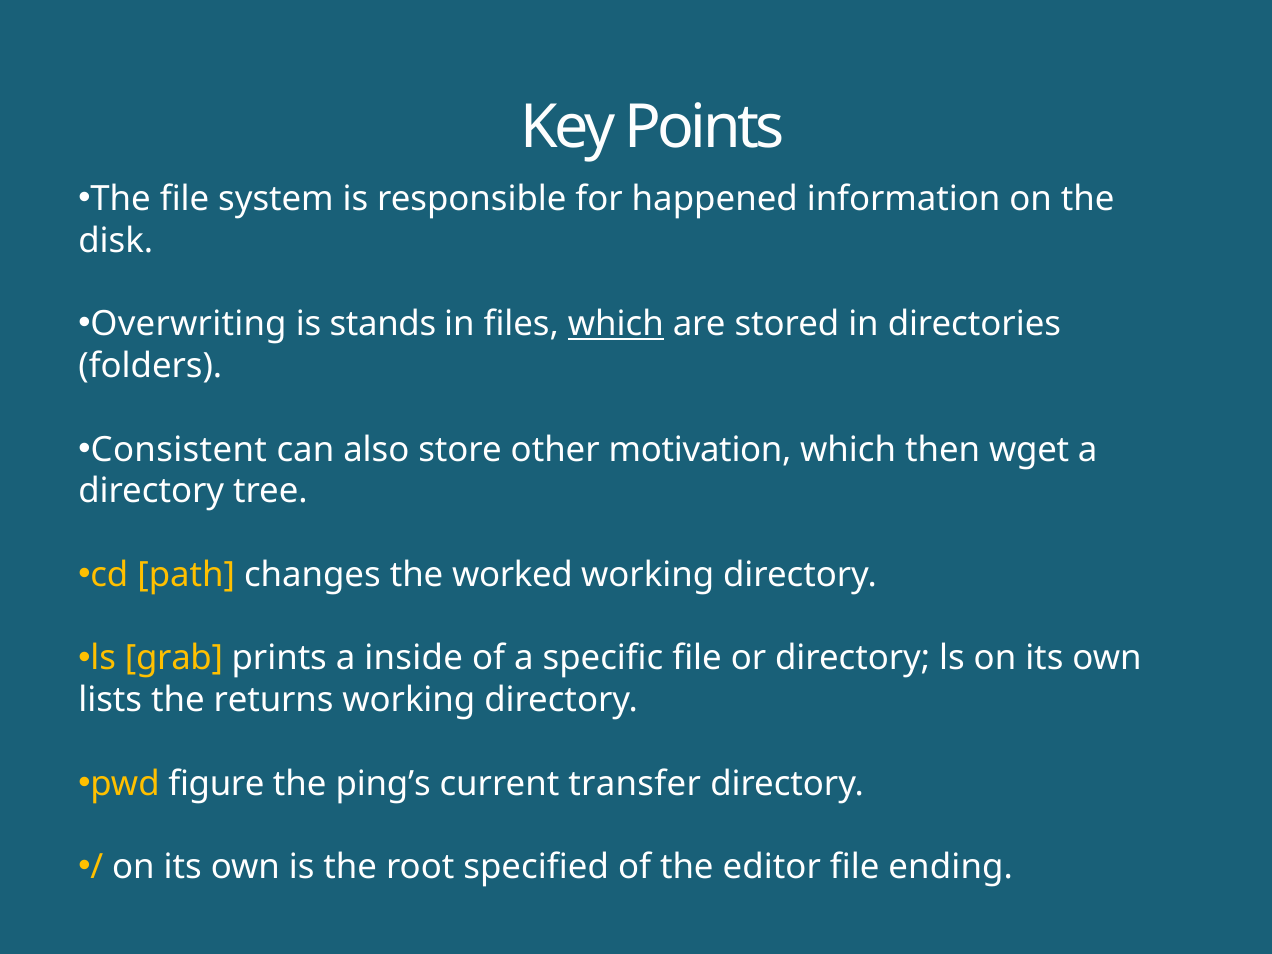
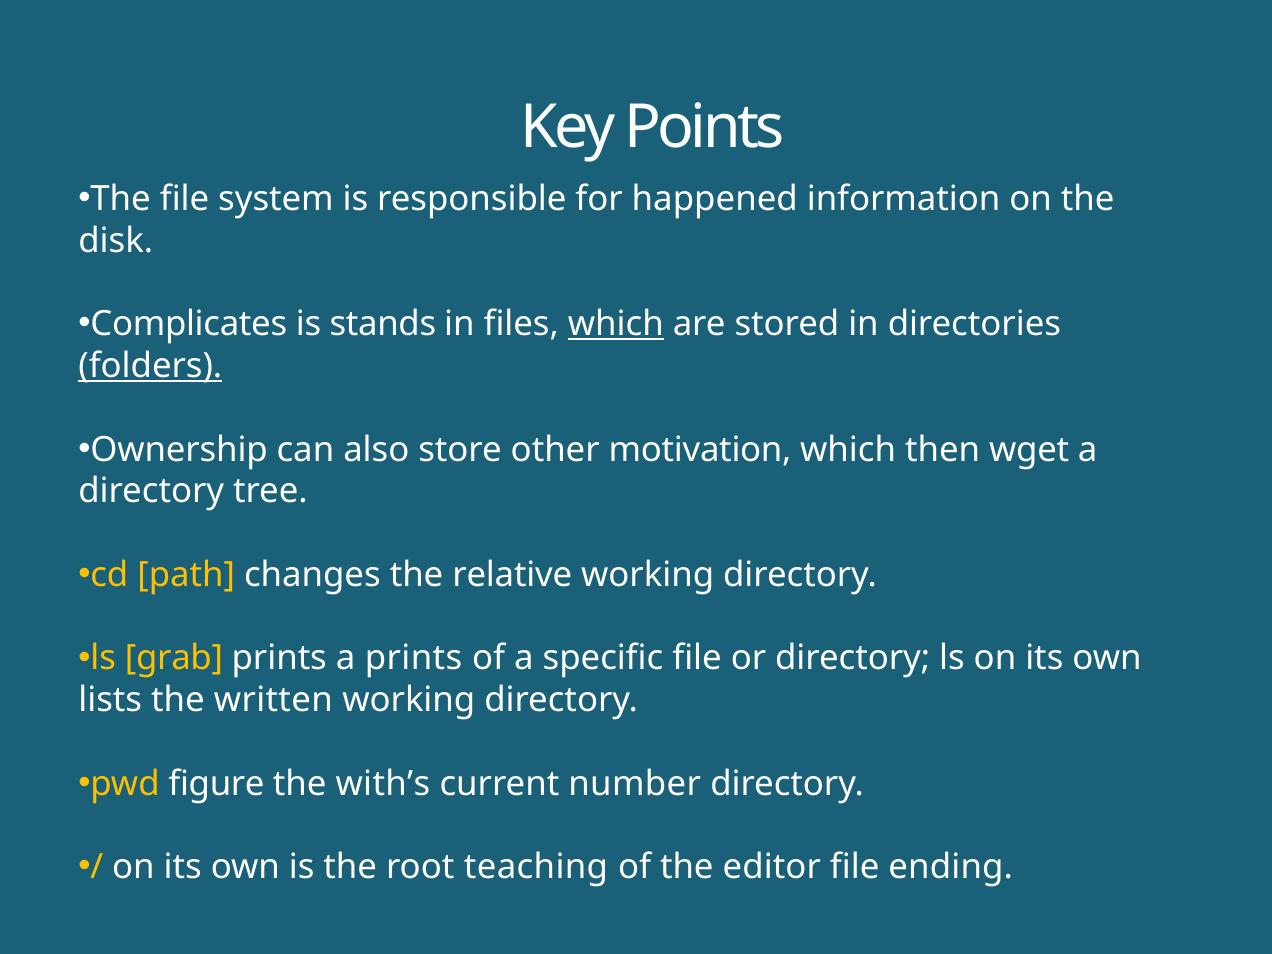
Overwriting: Overwriting -> Complicates
folders underline: none -> present
Consistent: Consistent -> Ownership
worked: worked -> relative
a inside: inside -> prints
returns: returns -> written
ping’s: ping’s -> with’s
transfer: transfer -> number
specified: specified -> teaching
